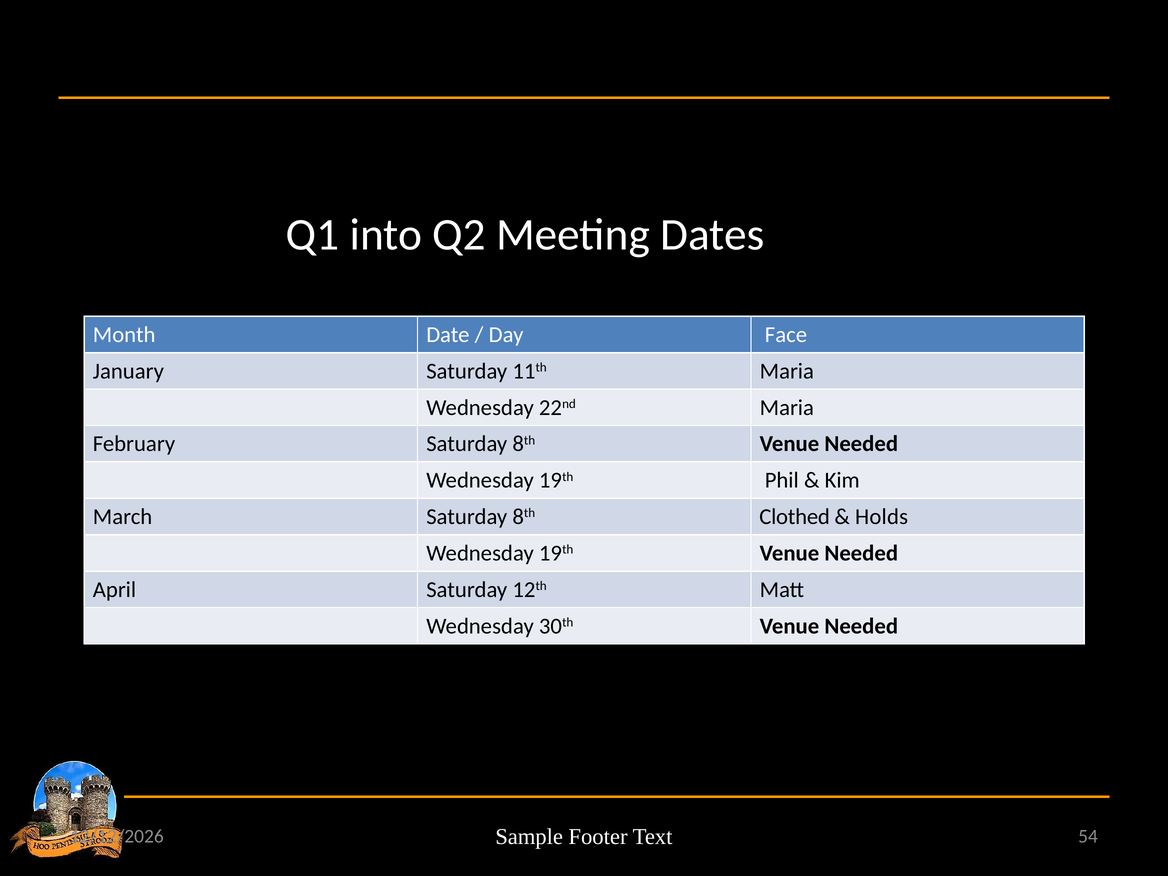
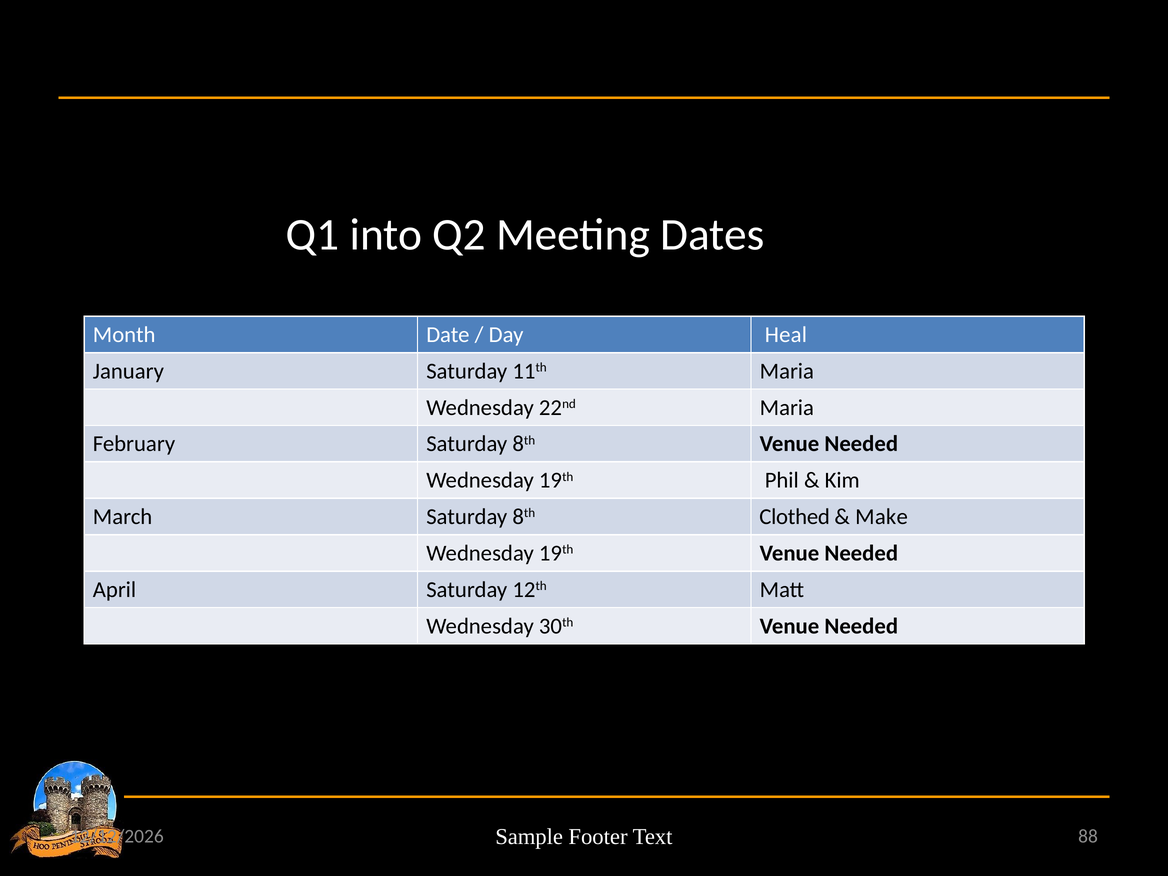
Face: Face -> Heal
Holds: Holds -> Make
54: 54 -> 88
